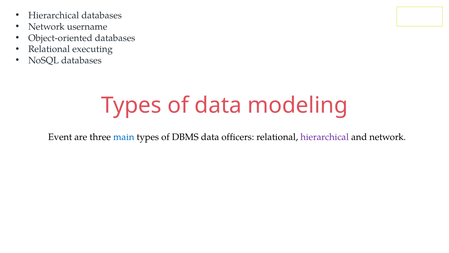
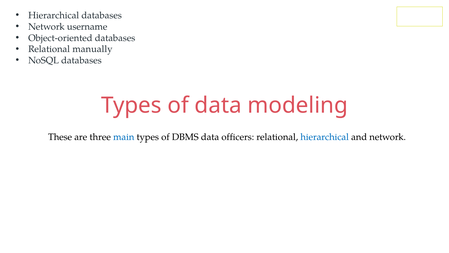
executing: executing -> manually
Event: Event -> These
hierarchical at (325, 137) colour: purple -> blue
